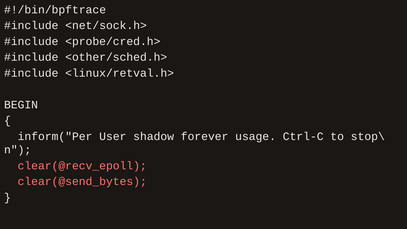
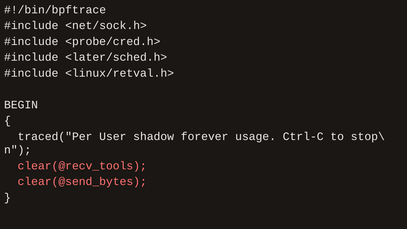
<other/sched.h>: <other/sched.h> -> <later/sched.h>
inform("Per: inform("Per -> traced("Per
clear(@recv_epoll: clear(@recv_epoll -> clear(@recv_tools
